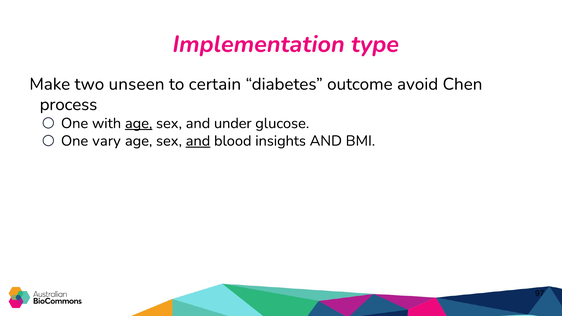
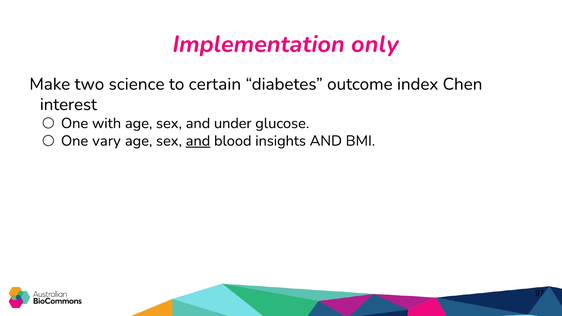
type: type -> only
unseen: unseen -> science
avoid: avoid -> index
process: process -> interest
age at (139, 123) underline: present -> none
